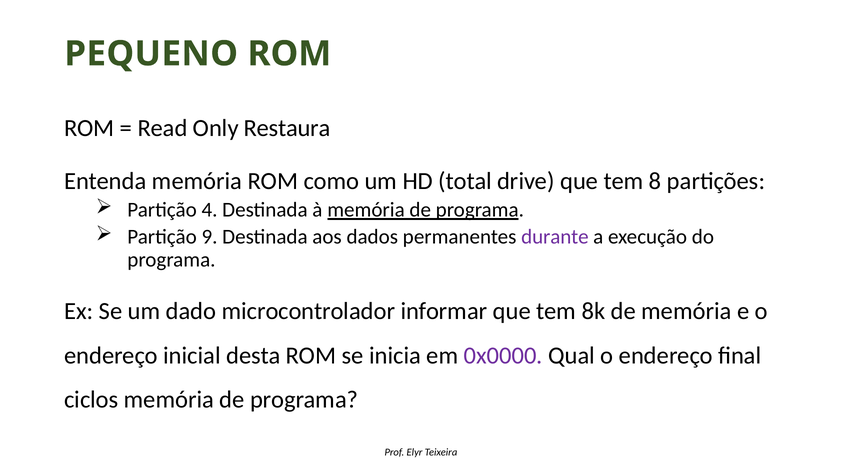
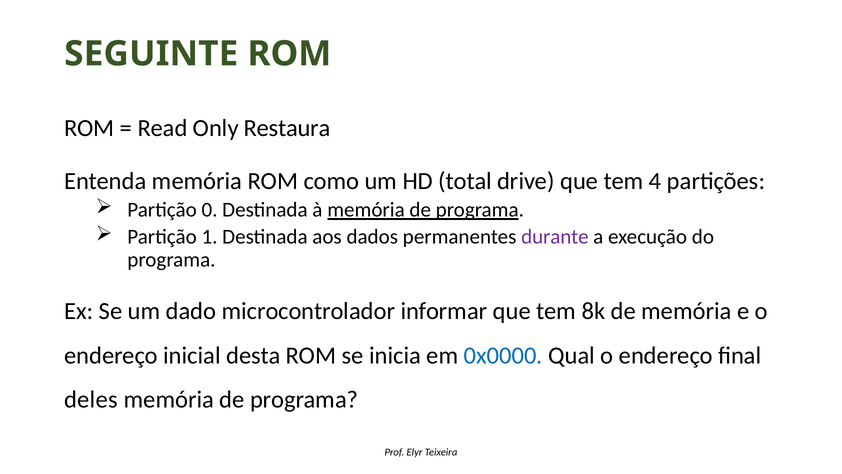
PEQUENO: PEQUENO -> SEGUINTE
8: 8 -> 4
4: 4 -> 0
9: 9 -> 1
0x0000 colour: purple -> blue
ciclos: ciclos -> deles
